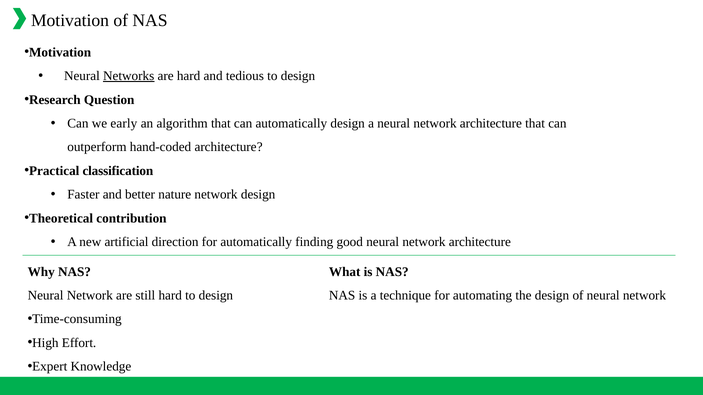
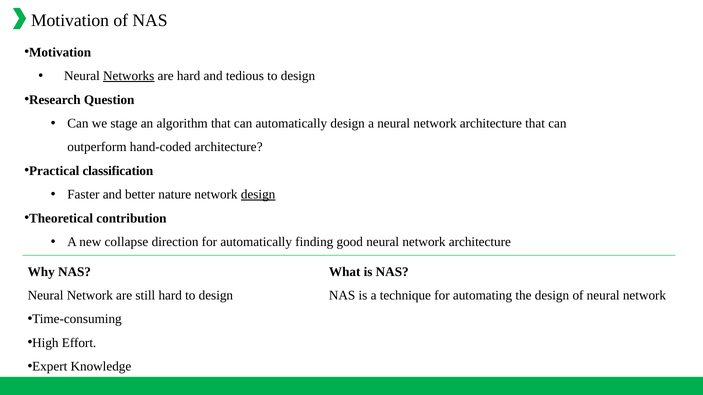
early: early -> stage
design at (258, 195) underline: none -> present
artificial: artificial -> collapse
